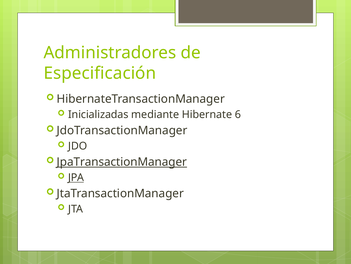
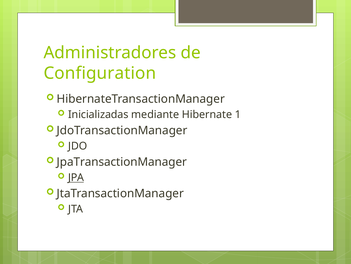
Especificación: Especificación -> Configuration
6: 6 -> 1
JpaTransactionManager underline: present -> none
